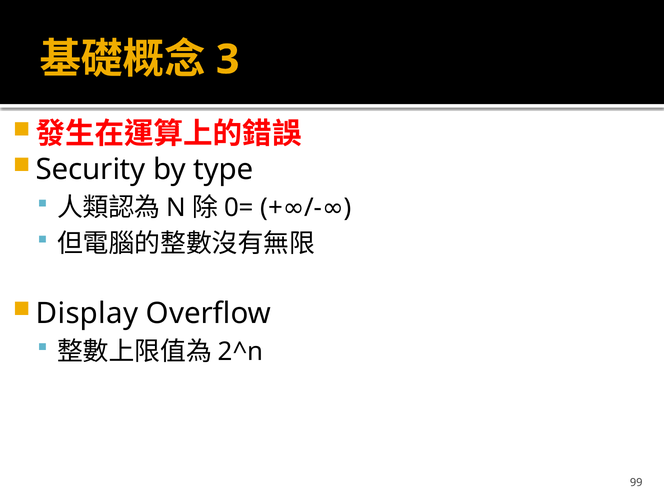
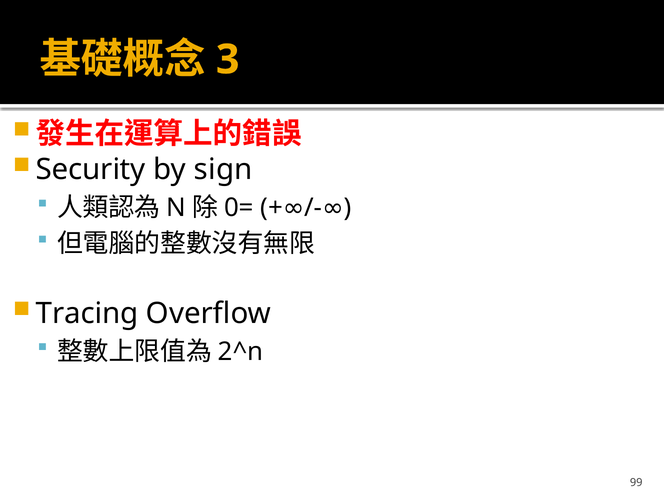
type: type -> sign
Display: Display -> Tracing
